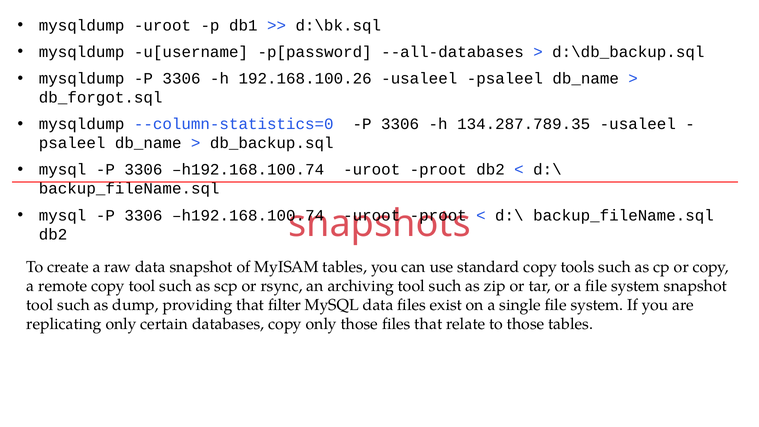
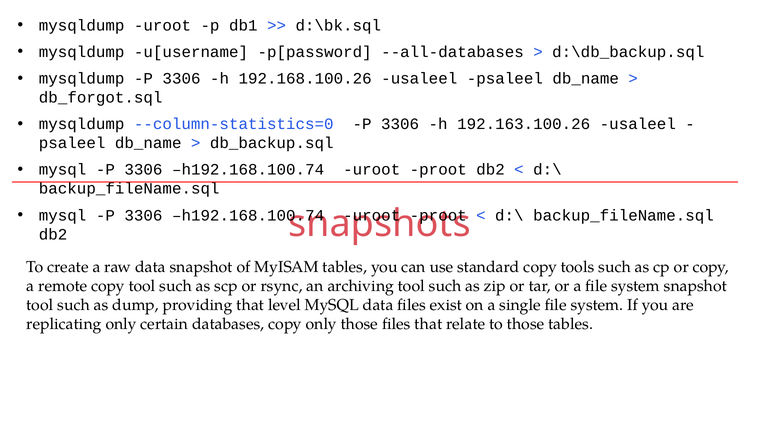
134.287.789.35: 134.287.789.35 -> 192.163.100.26
filter: filter -> level
